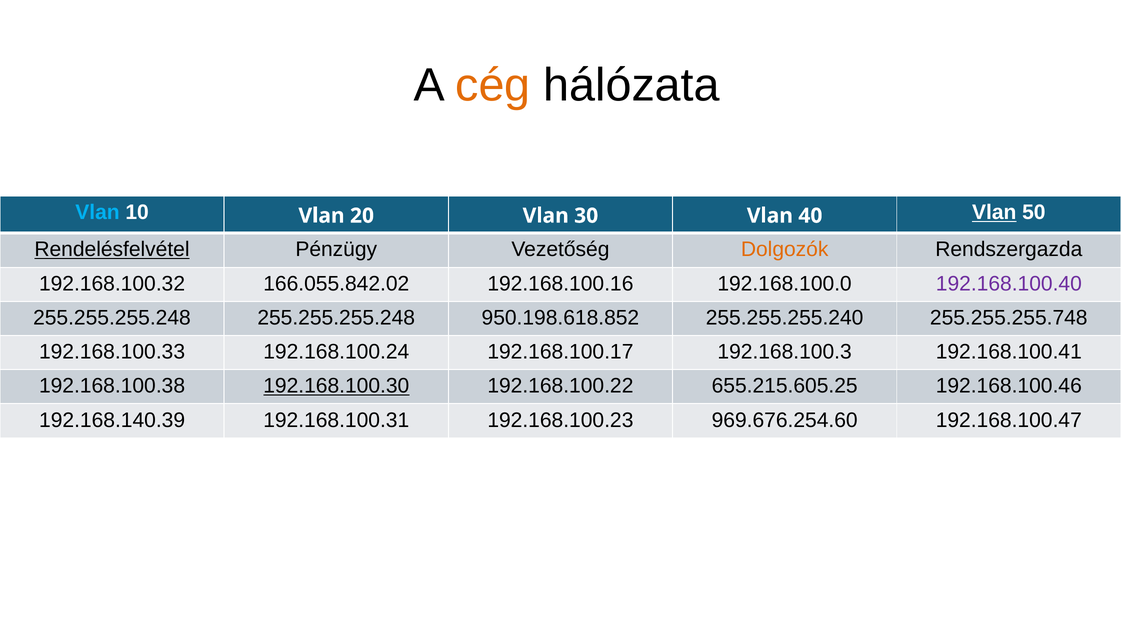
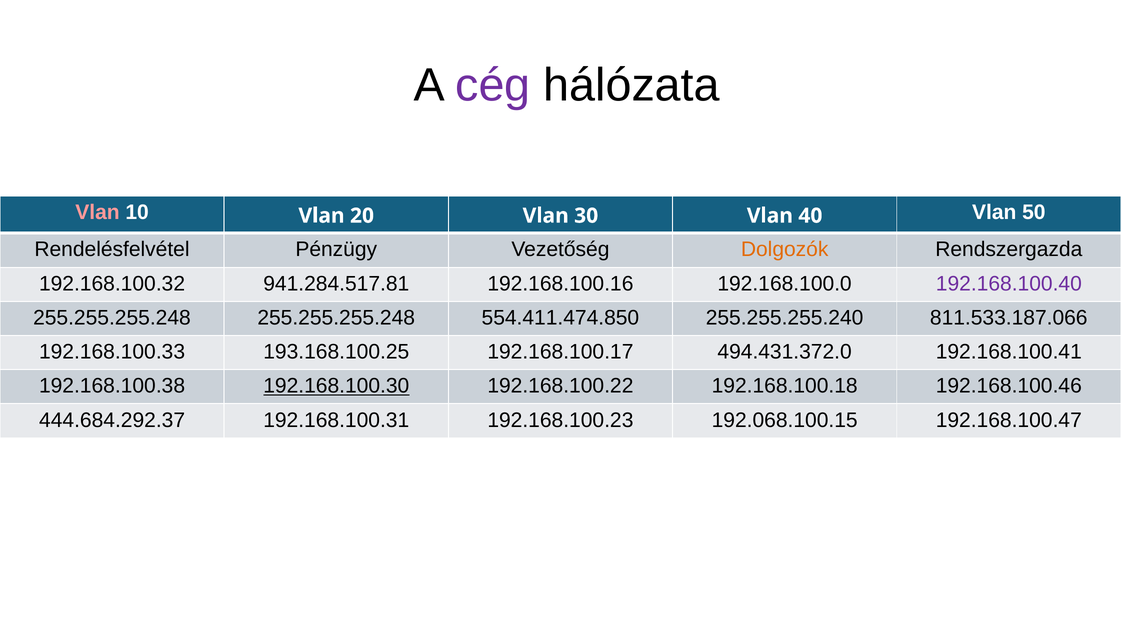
cég colour: orange -> purple
Vlan at (97, 212) colour: light blue -> pink
Vlan at (994, 212) underline: present -> none
Rendelésfelvétel underline: present -> none
166.055.842.02: 166.055.842.02 -> 941.284.517.81
950.198.618.852: 950.198.618.852 -> 554.411.474.850
255.255.255.748: 255.255.255.748 -> 811.533.187.066
192.168.100.24: 192.168.100.24 -> 193.168.100.25
192.168.100.3: 192.168.100.3 -> 494.431.372.0
655.215.605.25: 655.215.605.25 -> 192.168.100.18
192.168.140.39: 192.168.140.39 -> 444.684.292.37
969.676.254.60: 969.676.254.60 -> 192.068.100.15
